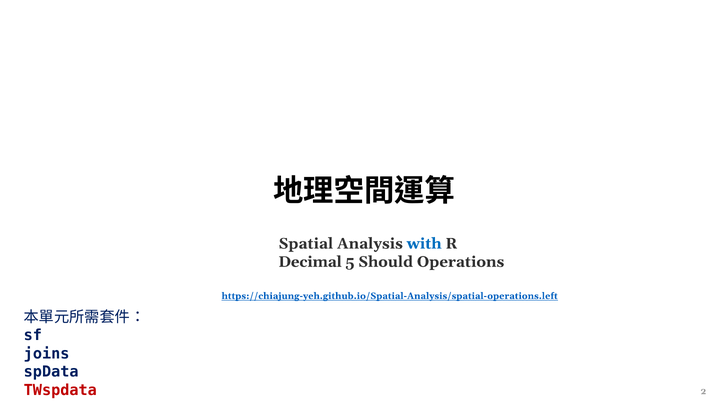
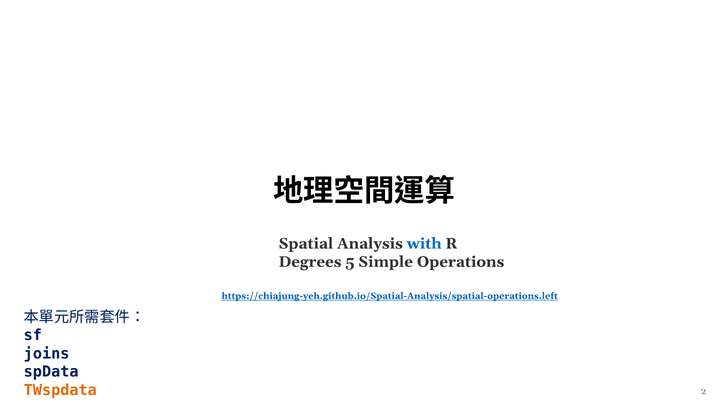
Decimal: Decimal -> Degrees
Should: Should -> Simple
TWspdata colour: red -> orange
